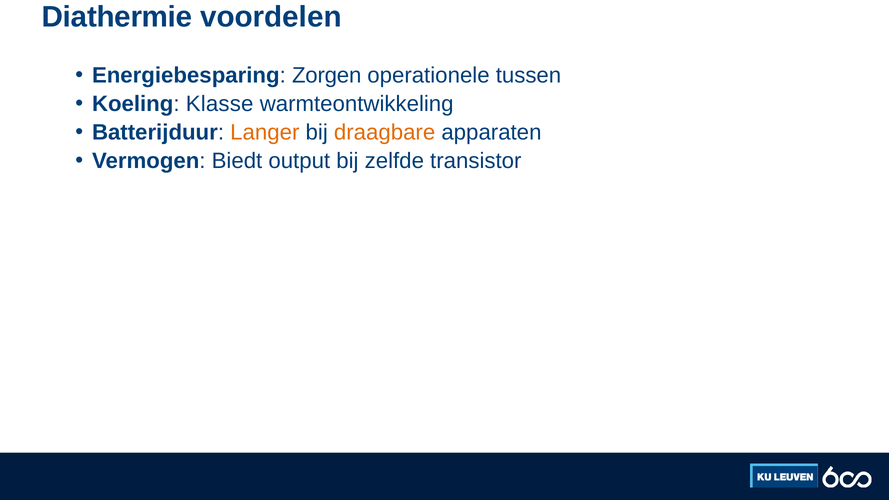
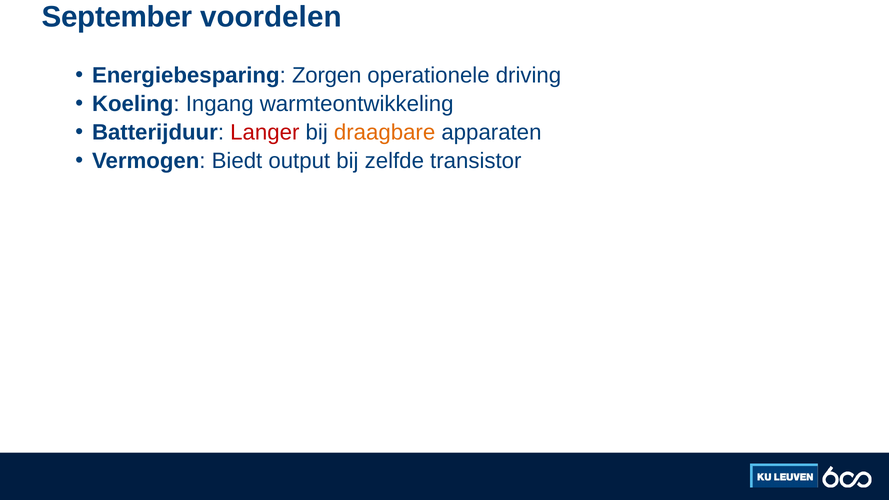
Diathermie: Diathermie -> September
tussen: tussen -> driving
Klasse: Klasse -> Ingang
Langer colour: orange -> red
